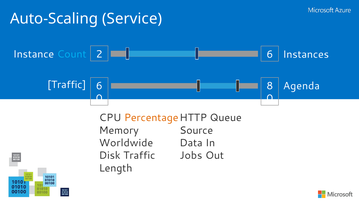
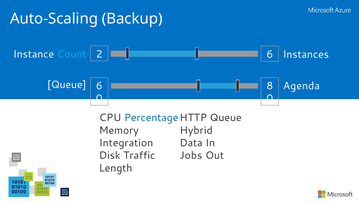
Service: Service -> Backup
Traffic at (67, 85): Traffic -> Queue
Percentage colour: orange -> blue
Source: Source -> Hybrid
Worldwide: Worldwide -> Integration
